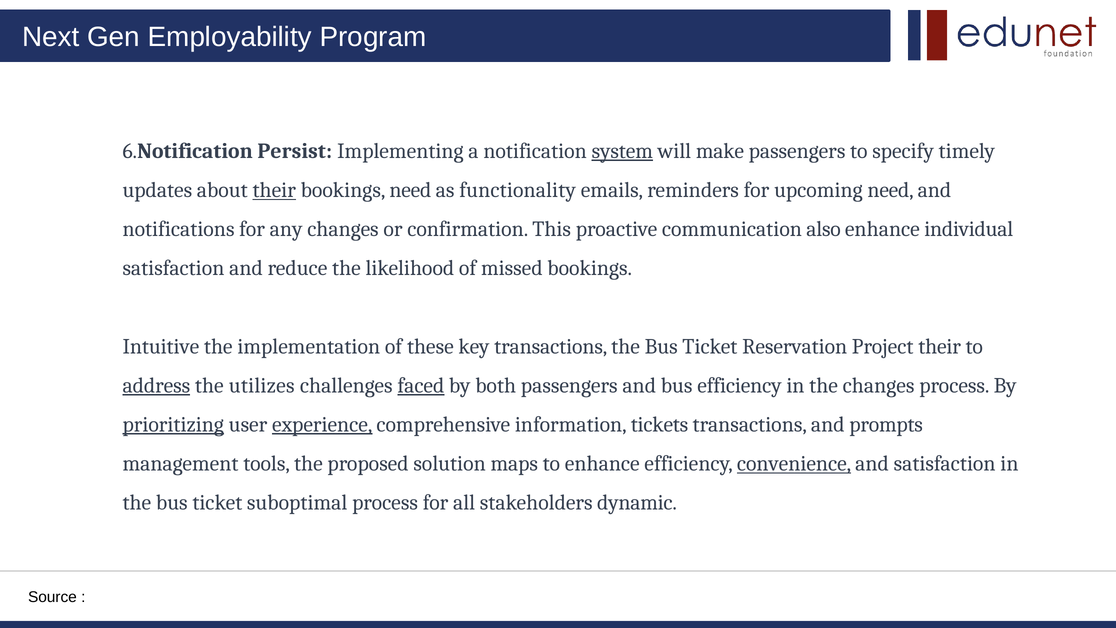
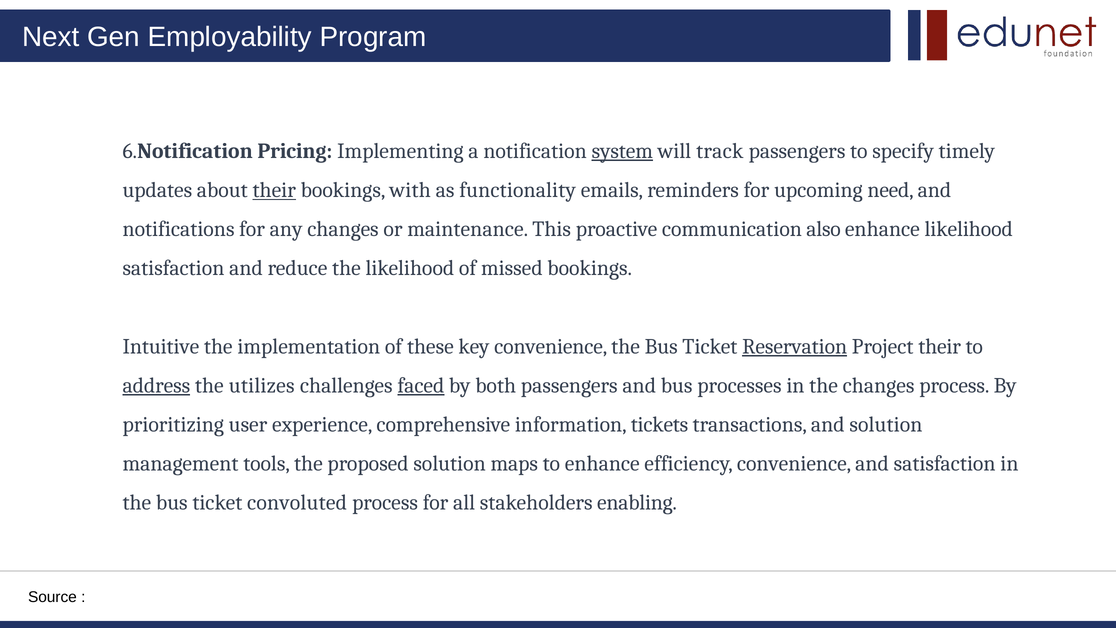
Persist: Persist -> Pricing
make: make -> track
bookings need: need -> with
confirmation: confirmation -> maintenance
enhance individual: individual -> likelihood
key transactions: transactions -> convenience
Reservation underline: none -> present
bus efficiency: efficiency -> processes
prioritizing underline: present -> none
experience underline: present -> none
and prompts: prompts -> solution
convenience at (794, 463) underline: present -> none
suboptimal: suboptimal -> convoluted
dynamic: dynamic -> enabling
